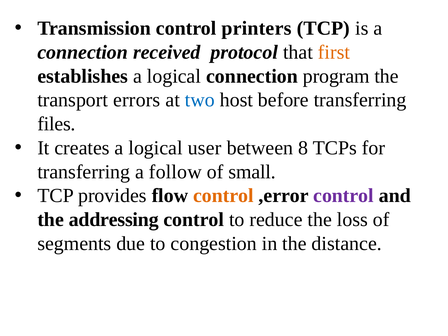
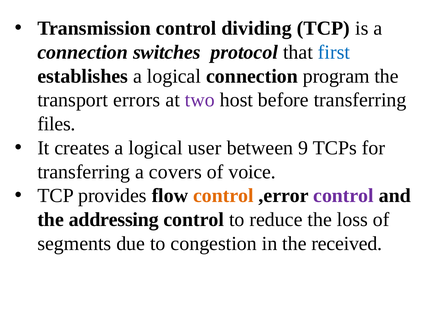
printers: printers -> dividing
received: received -> switches
first colour: orange -> blue
two colour: blue -> purple
8: 8 -> 9
follow: follow -> covers
small: small -> voice
distance: distance -> received
